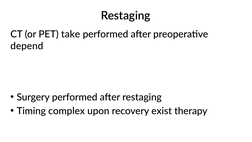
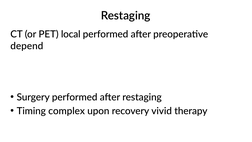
take: take -> local
exist: exist -> vivid
